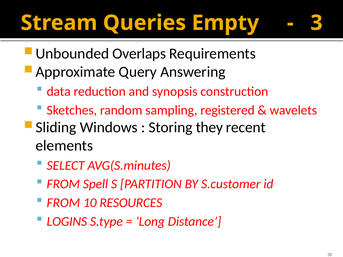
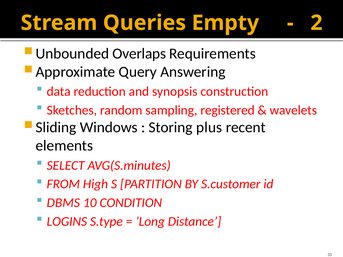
3: 3 -> 2
they: they -> plus
Spell: Spell -> High
FROM at (63, 203): FROM -> DBMS
RESOURCES: RESOURCES -> CONDITION
